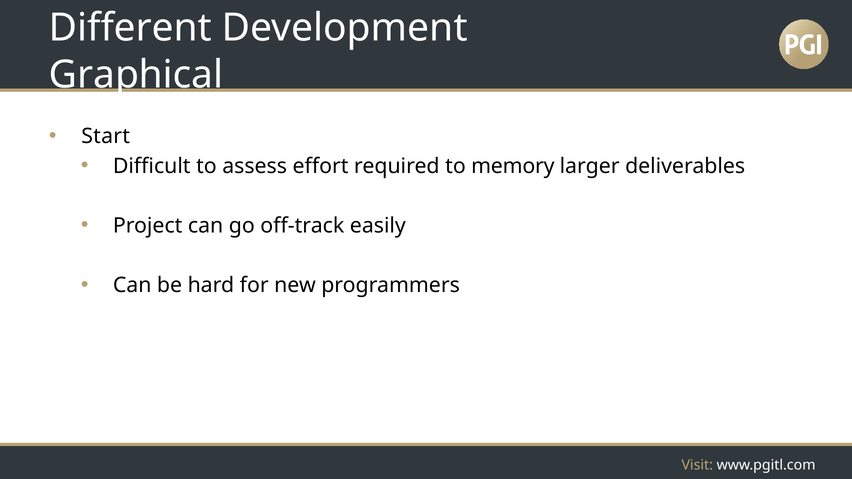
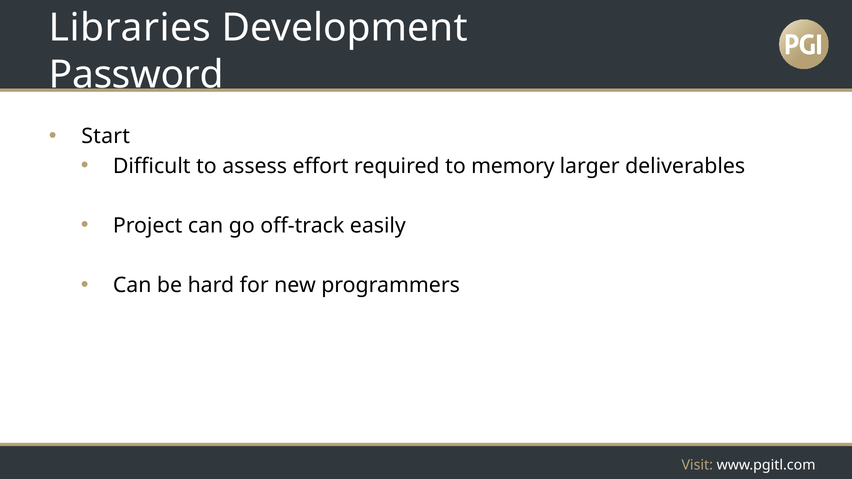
Different: Different -> Libraries
Graphical: Graphical -> Password
